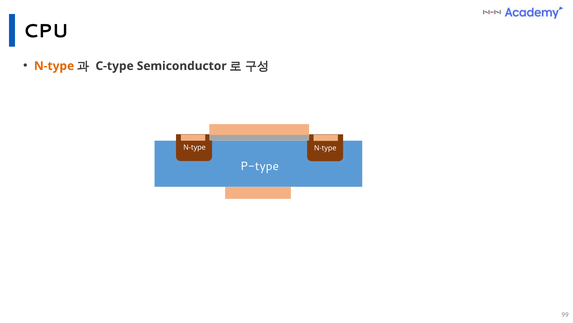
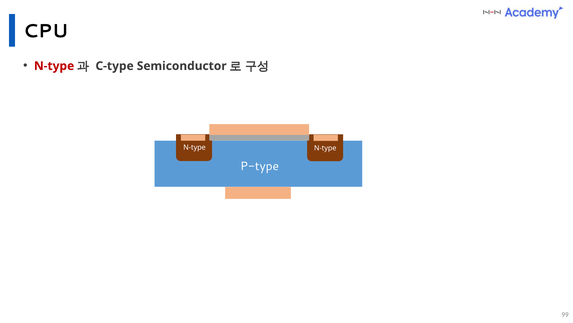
N-type at (54, 66) colour: orange -> red
